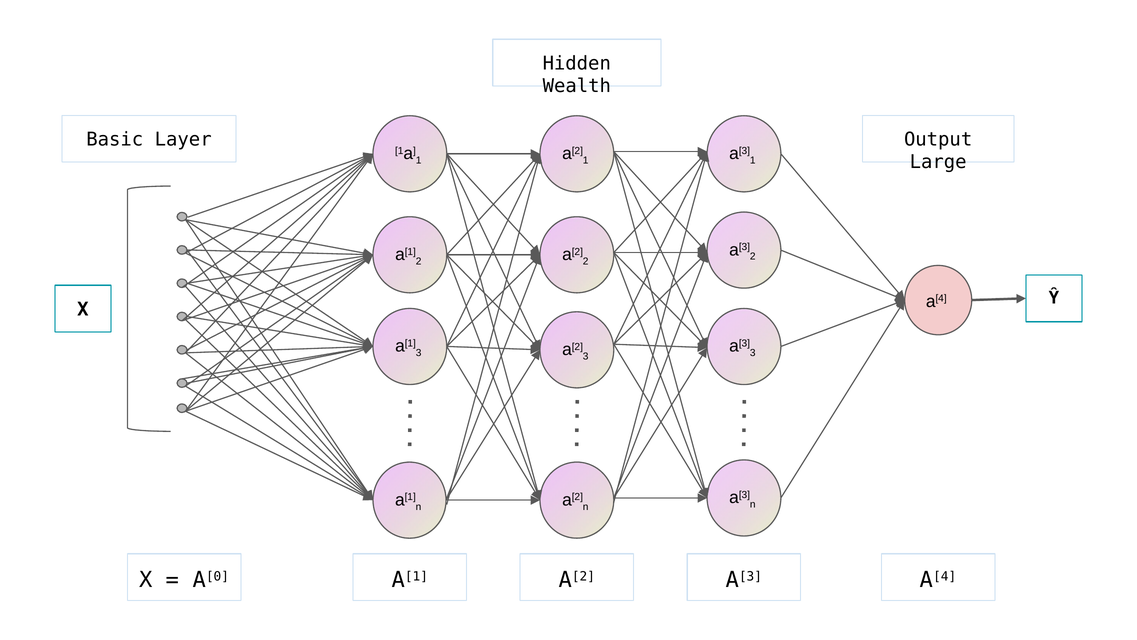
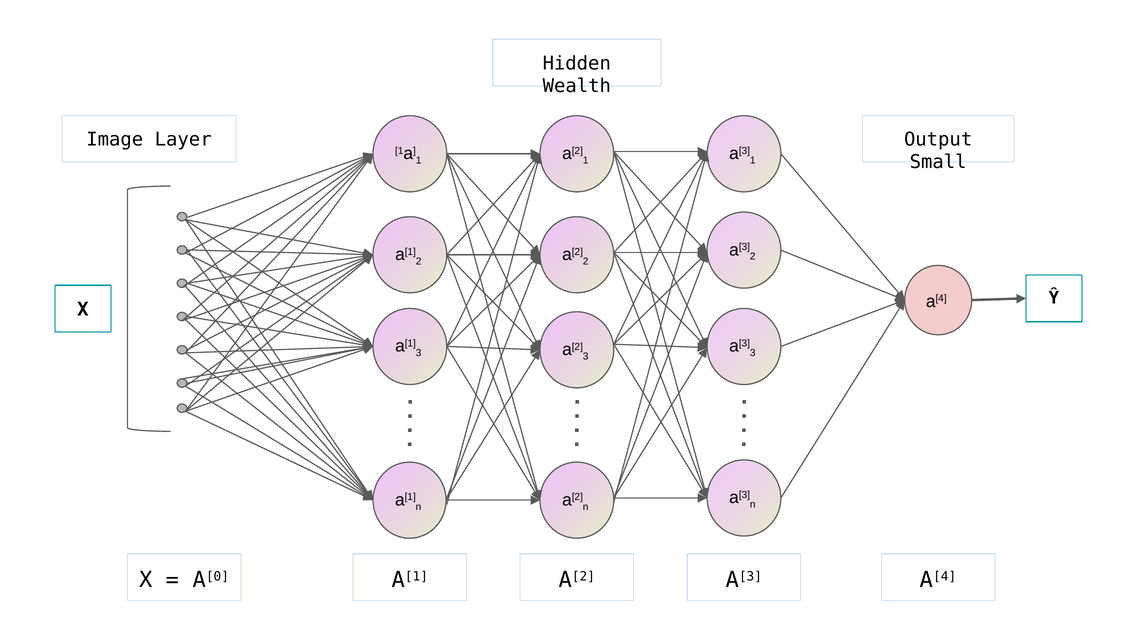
Basic: Basic -> Image
Large: Large -> Small
